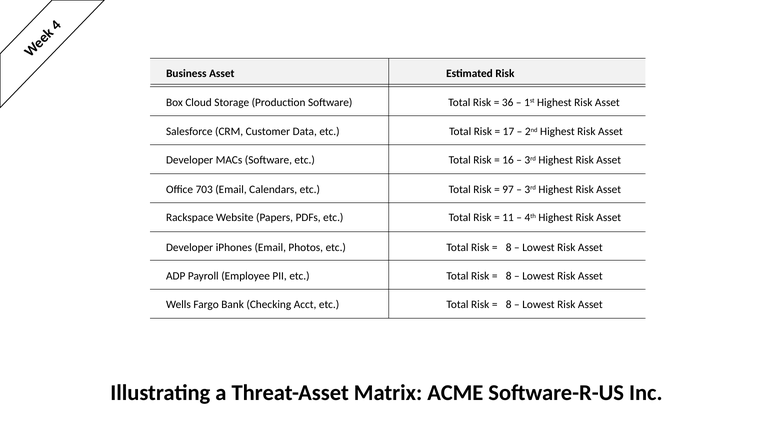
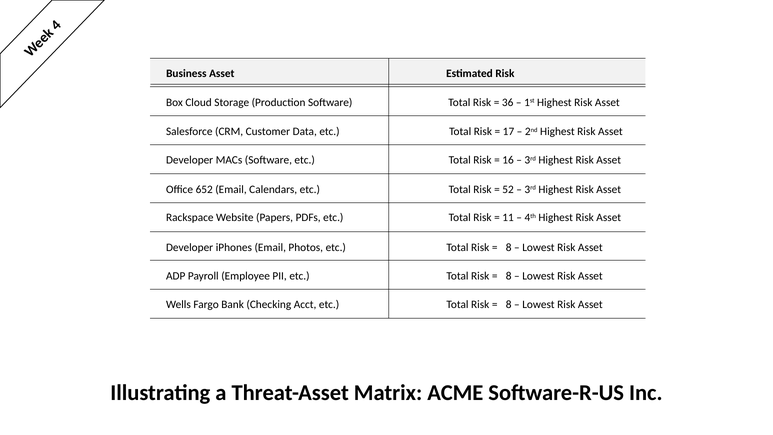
703: 703 -> 652
97: 97 -> 52
